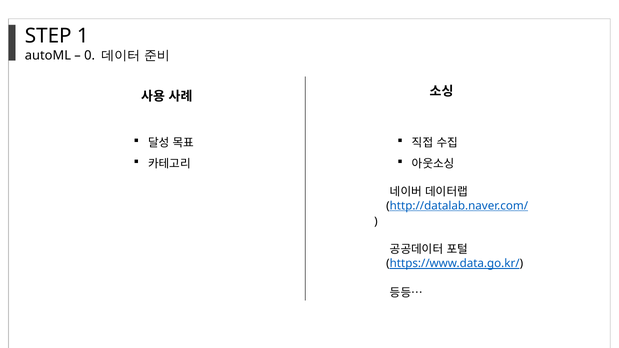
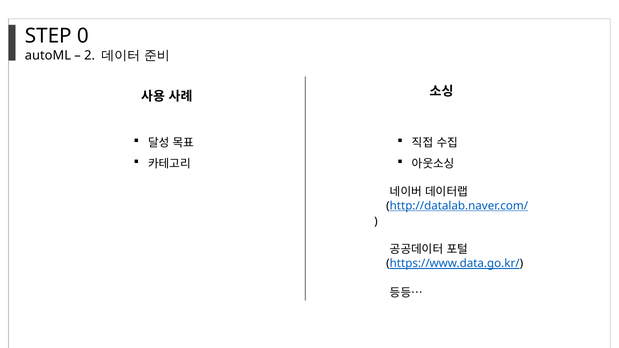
1: 1 -> 0
0: 0 -> 2
